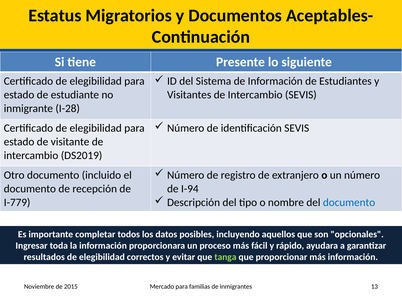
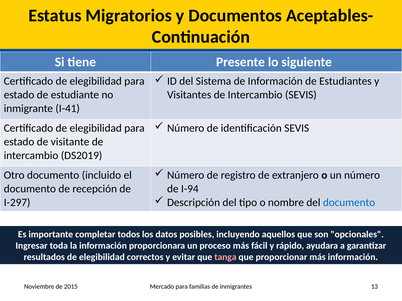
I-28: I-28 -> I-41
I-779: I-779 -> I-297
tanga colour: light green -> pink
